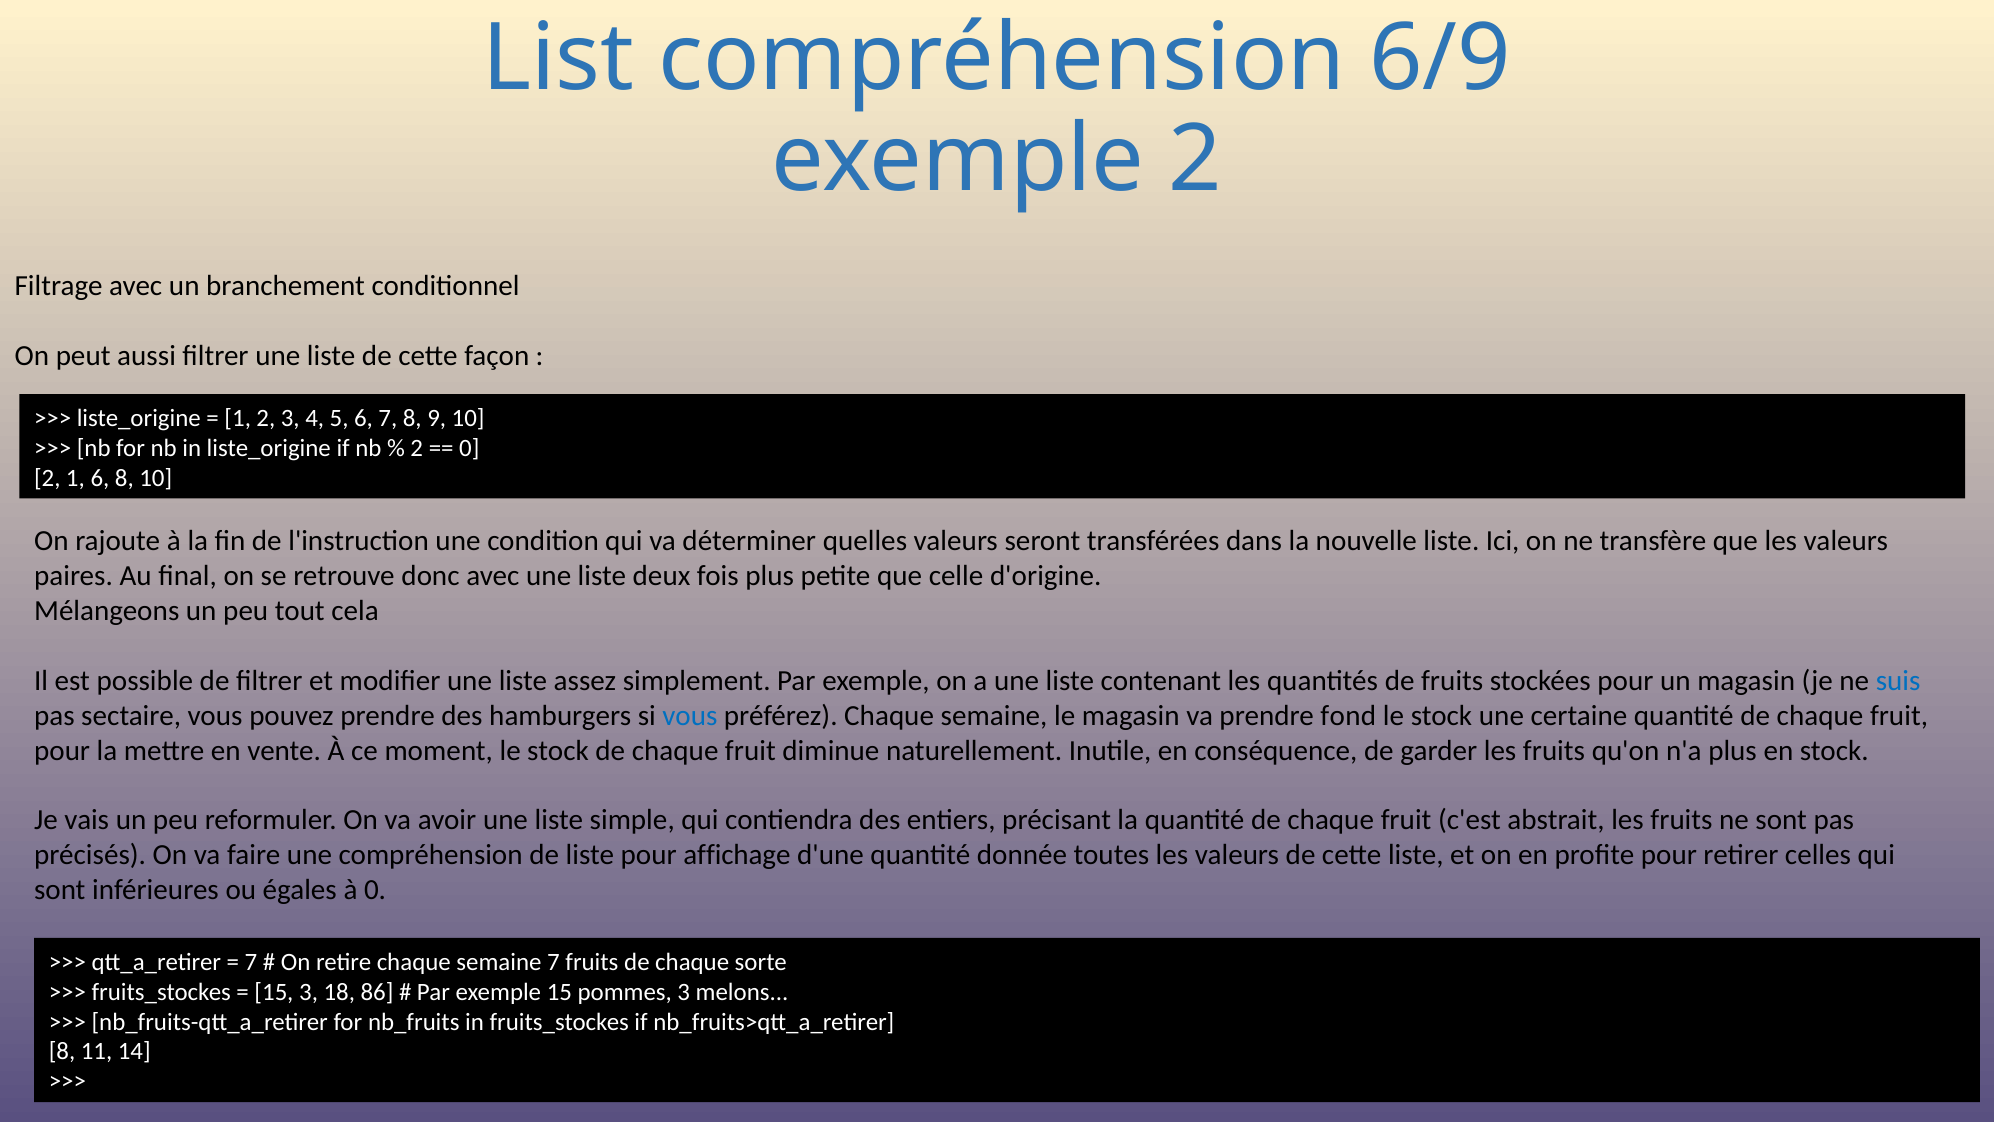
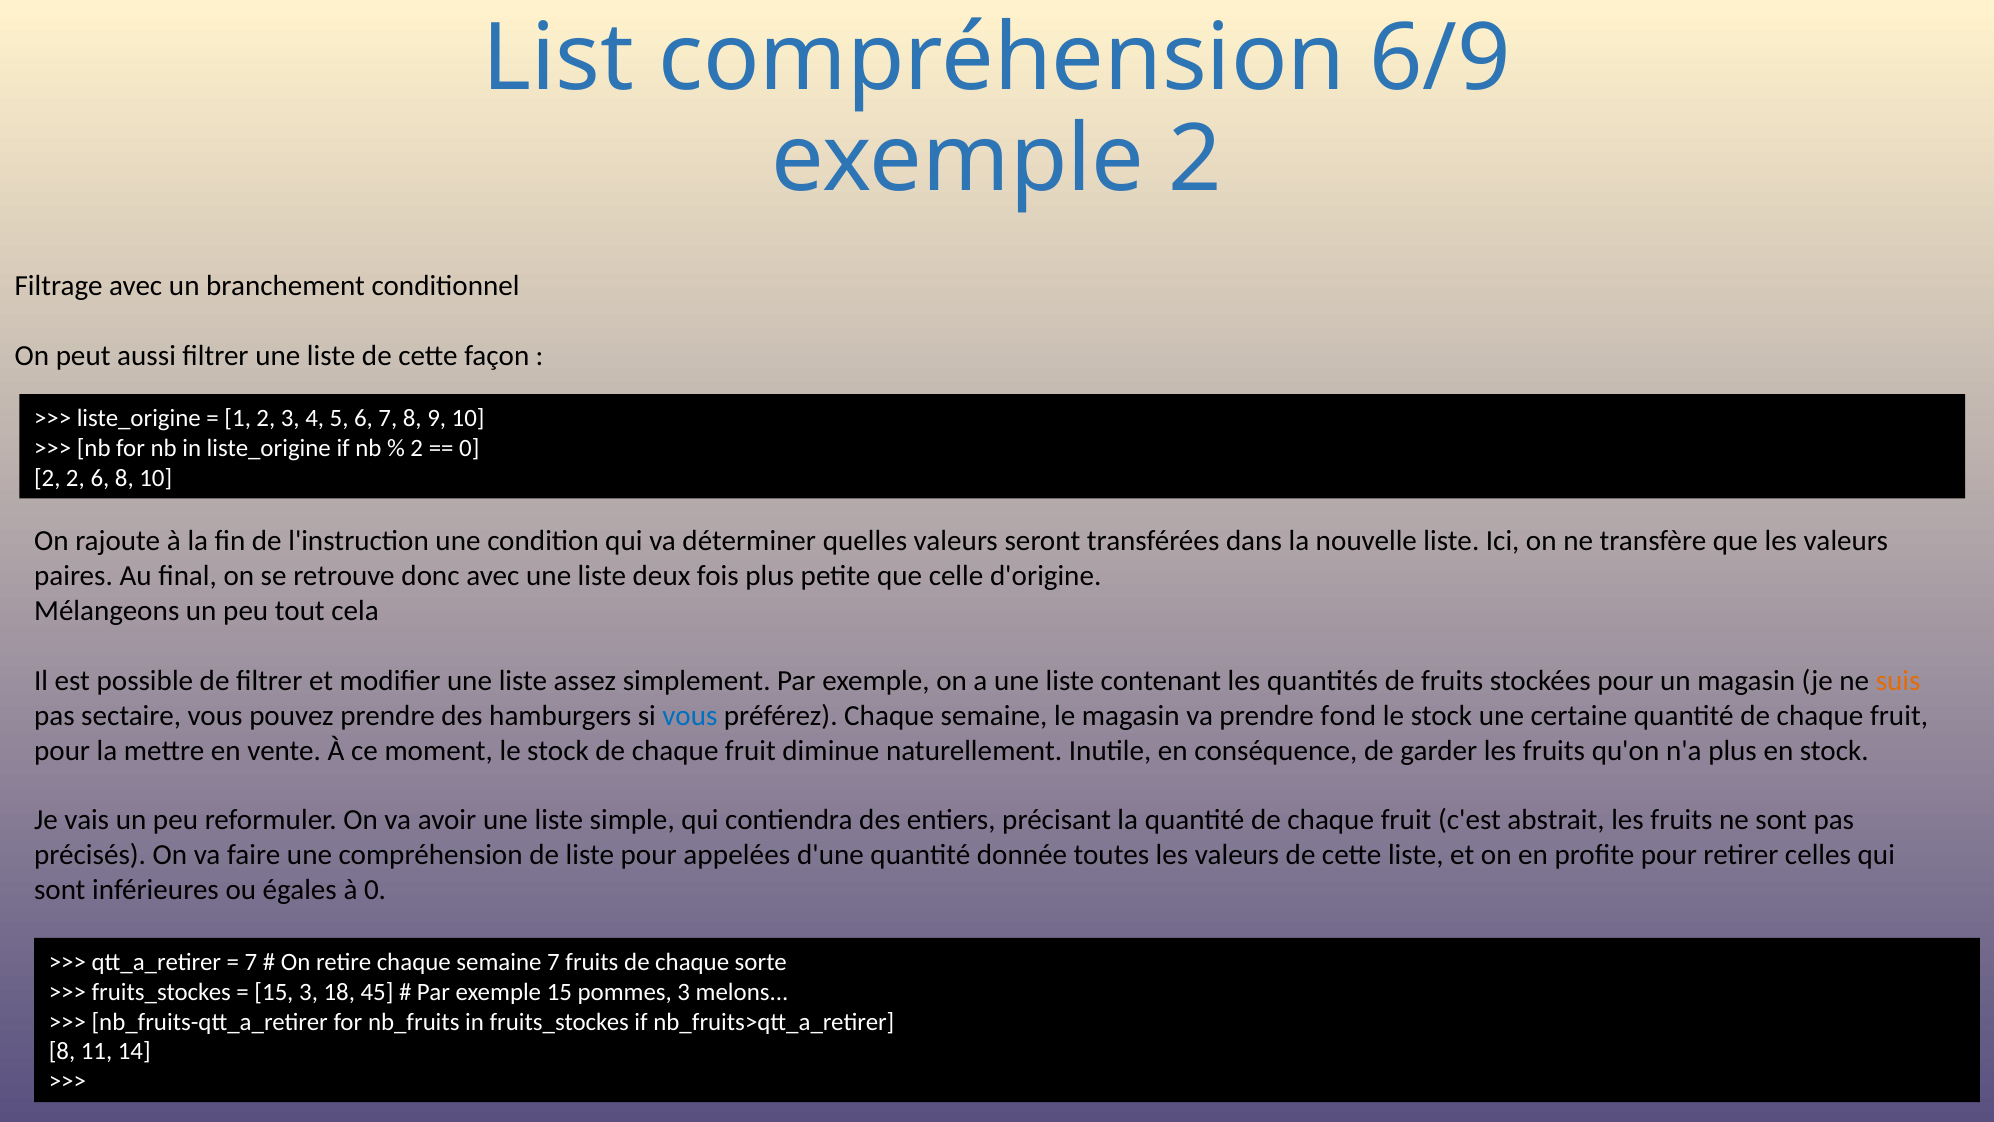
2 1: 1 -> 2
suis colour: blue -> orange
affichage: affichage -> appelées
86: 86 -> 45
